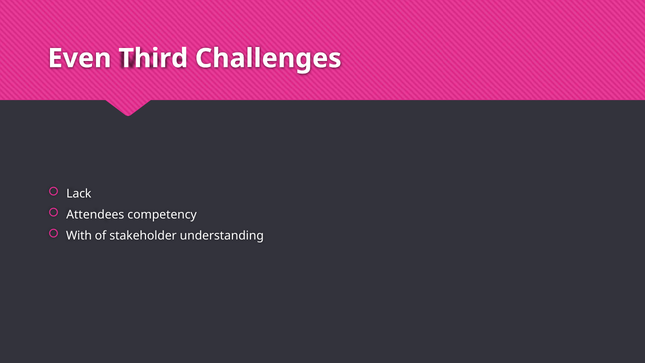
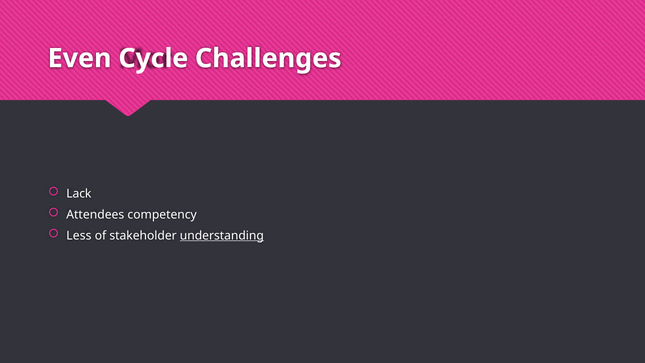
Third: Third -> Cycle
With: With -> Less
understanding underline: none -> present
